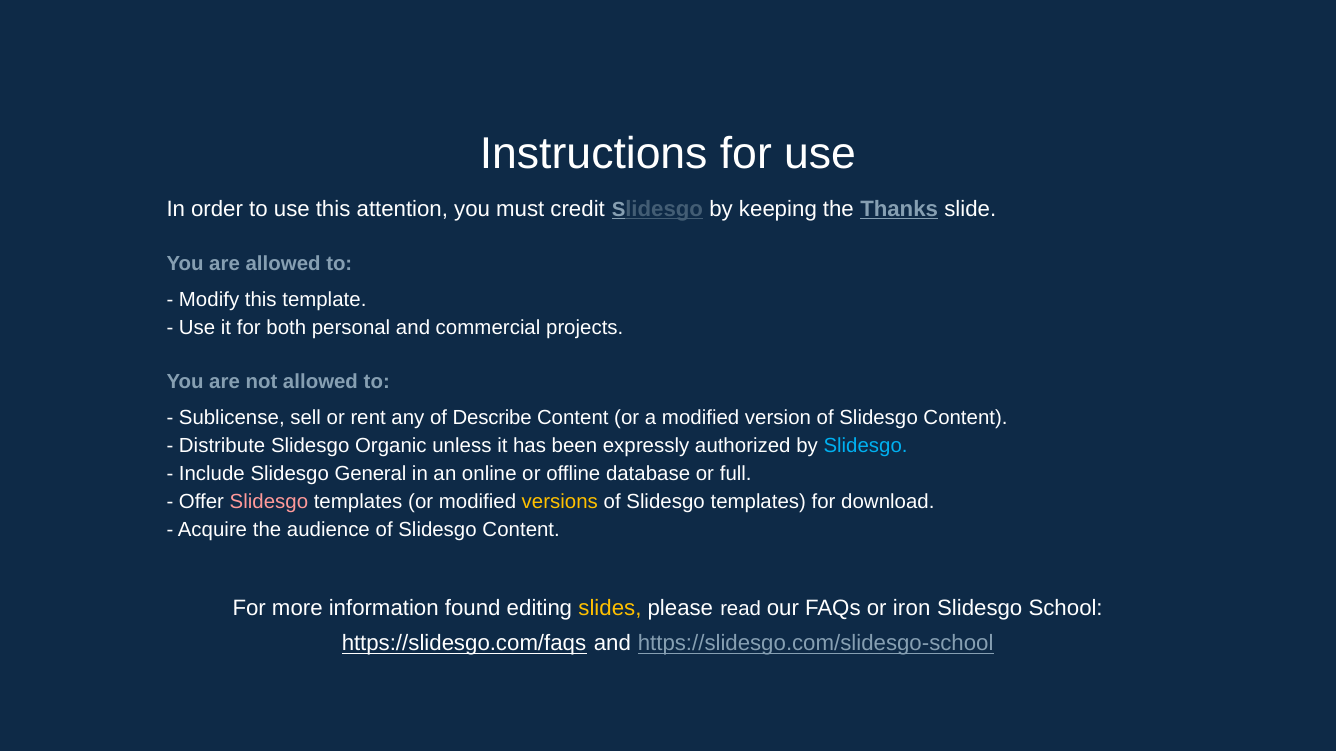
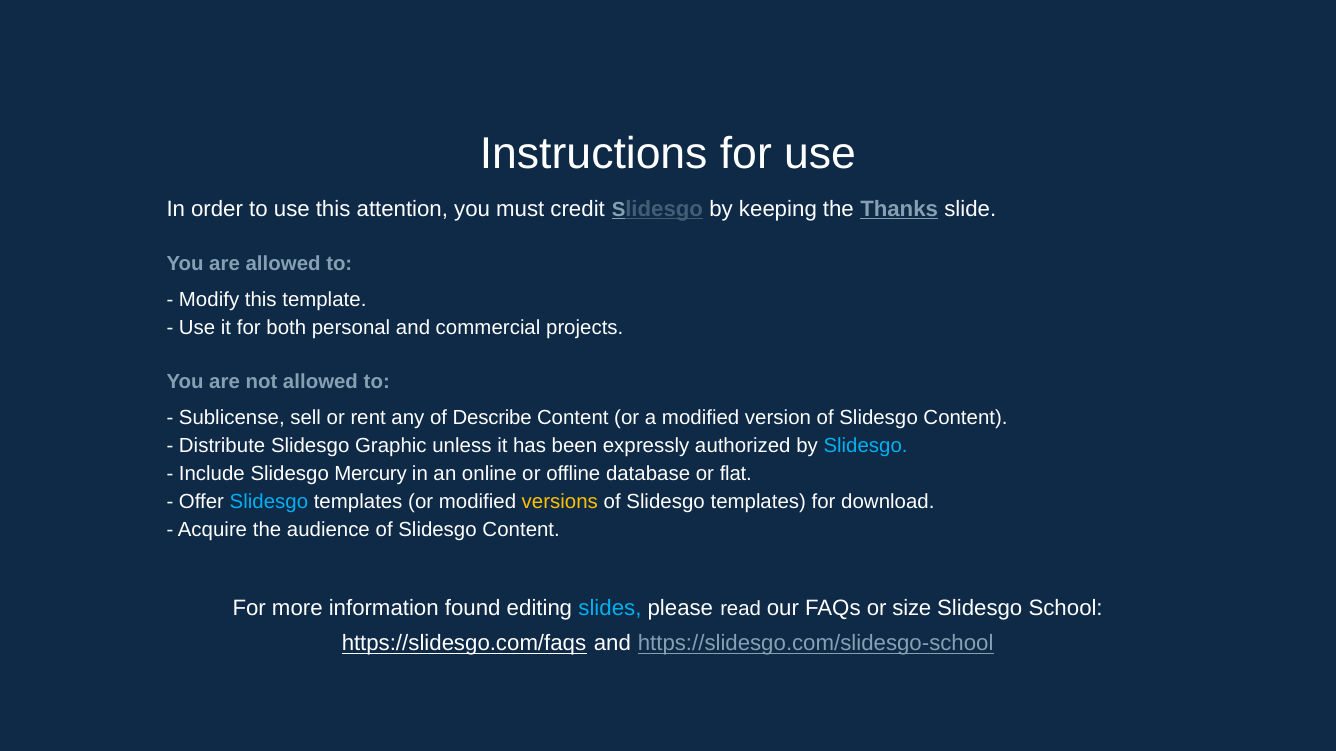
Organic: Organic -> Graphic
General: General -> Mercury
full: full -> flat
Slidesgo at (269, 502) colour: pink -> light blue
slides colour: yellow -> light blue
iron: iron -> size
